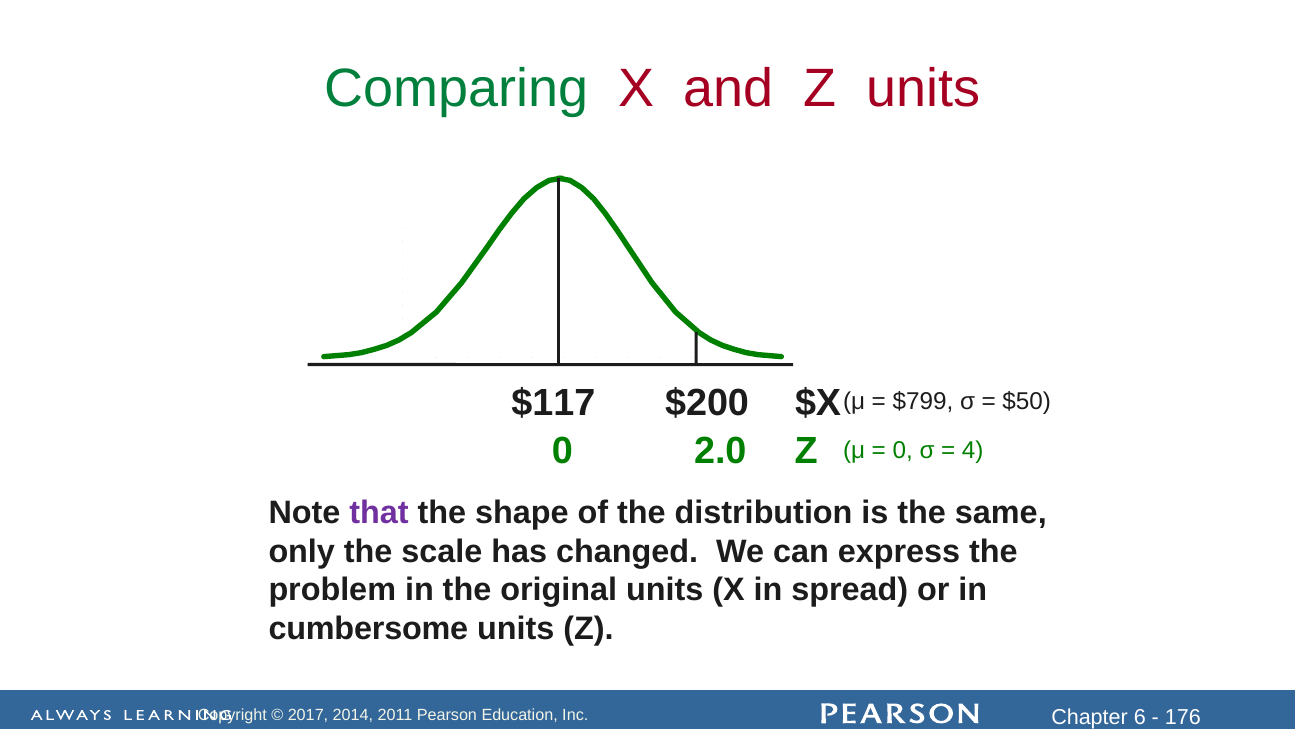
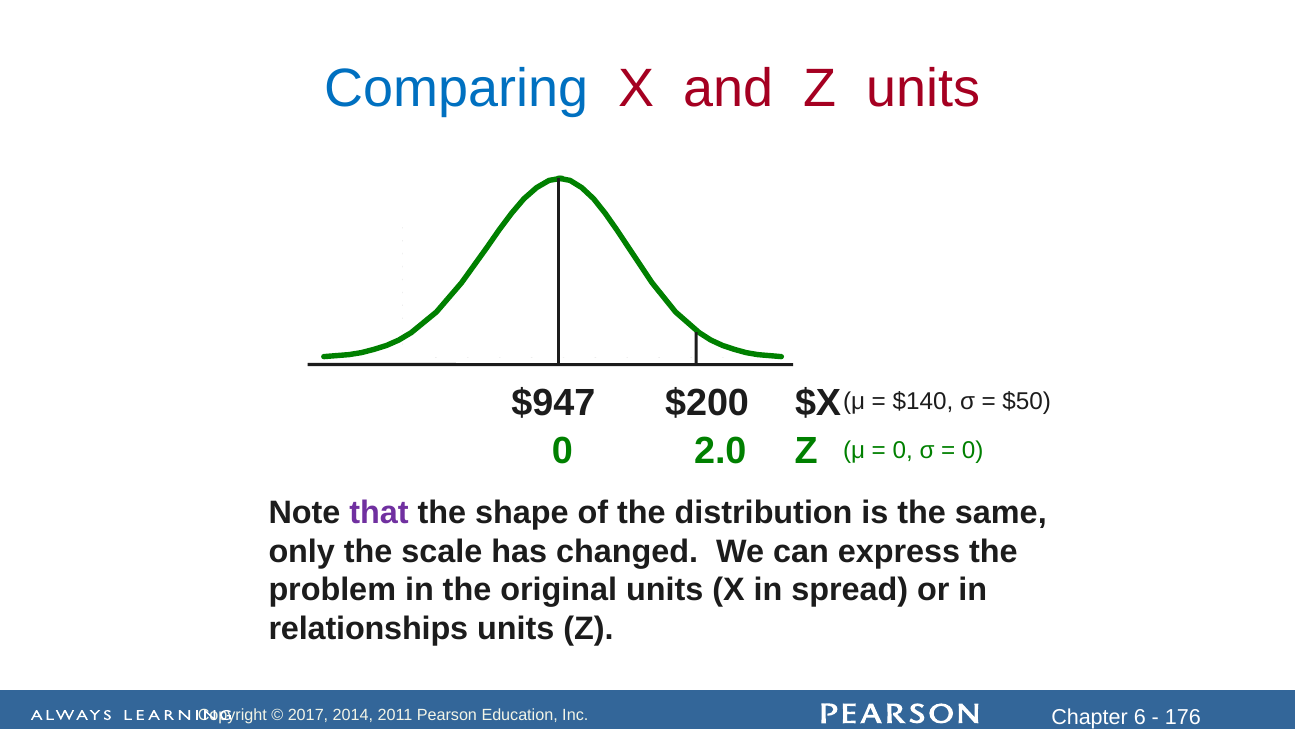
Comparing colour: green -> blue
$117: $117 -> $947
$799: $799 -> $140
4 at (973, 450): 4 -> 0
cumbersome: cumbersome -> relationships
